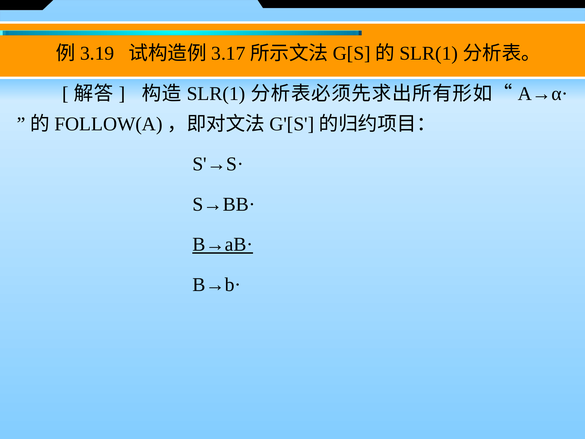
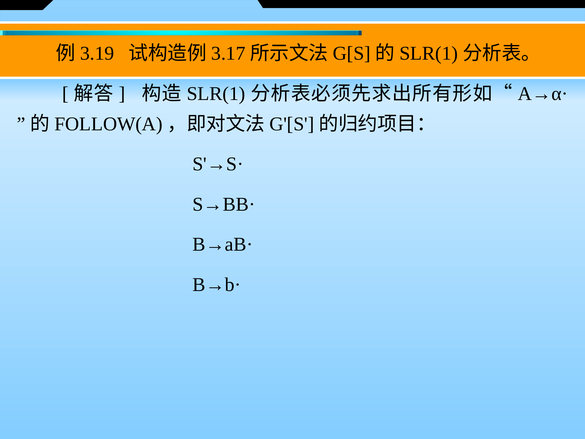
B→aB· underline: present -> none
